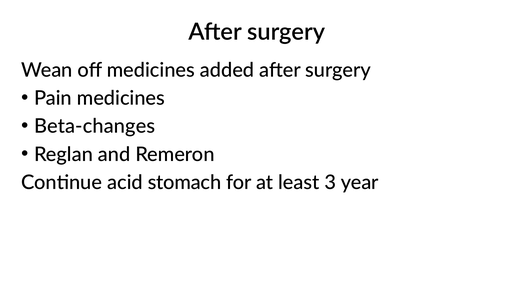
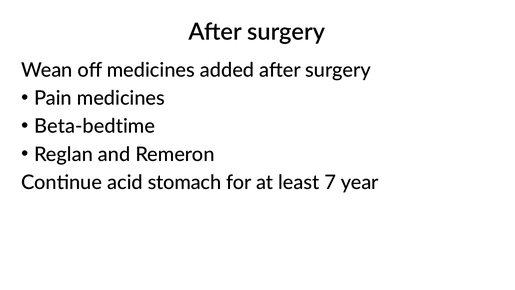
Beta-changes: Beta-changes -> Beta-bedtime
3: 3 -> 7
